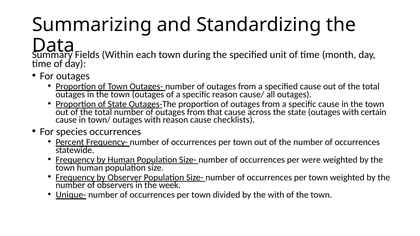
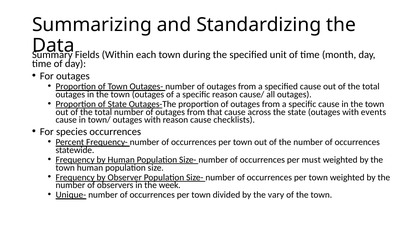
certain: certain -> events
were: were -> must
the with: with -> vary
